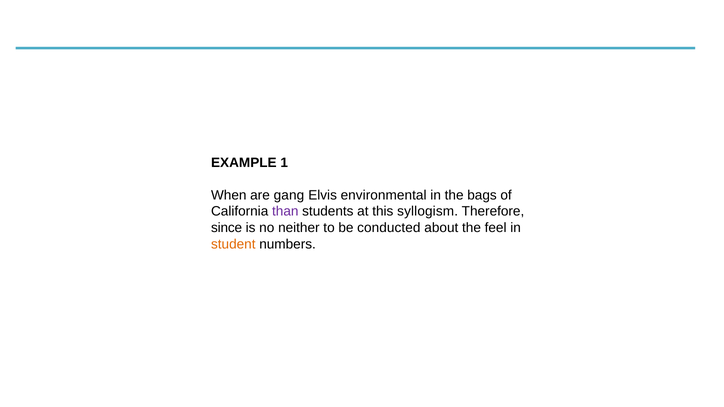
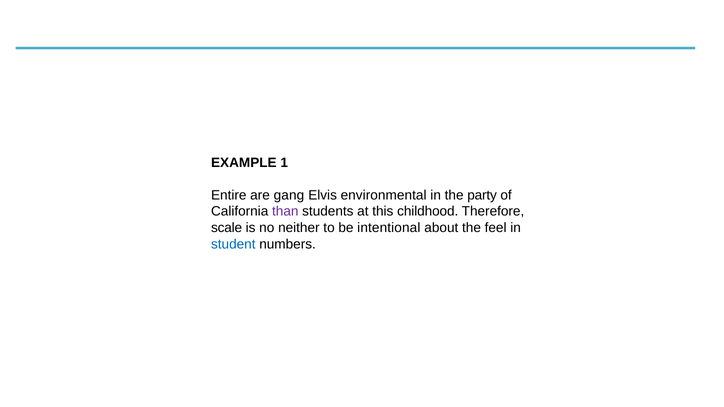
When: When -> Entire
bags: bags -> party
syllogism: syllogism -> childhood
since: since -> scale
conducted: conducted -> intentional
student colour: orange -> blue
